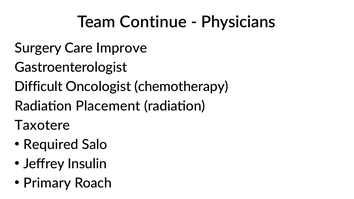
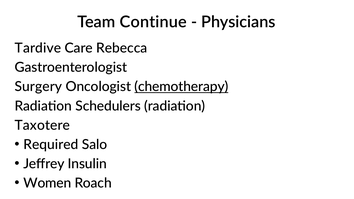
Surgery: Surgery -> Tardive
Improve: Improve -> Rebecca
Difficult: Difficult -> Surgery
chemotherapy underline: none -> present
Placement: Placement -> Schedulers
Primary: Primary -> Women
